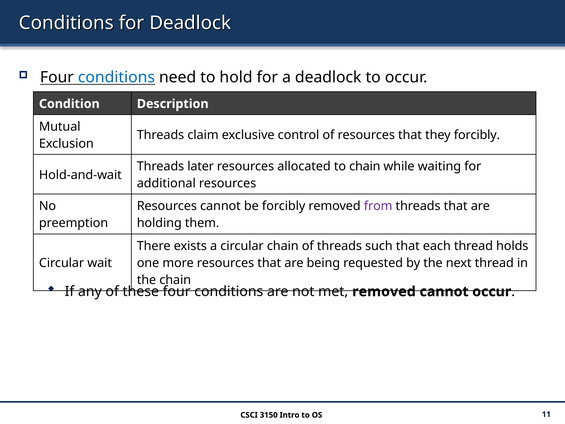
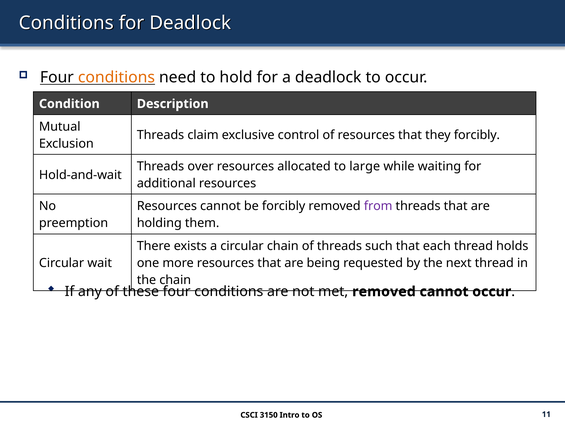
conditions at (116, 77) colour: blue -> orange
later: later -> over
to chain: chain -> large
